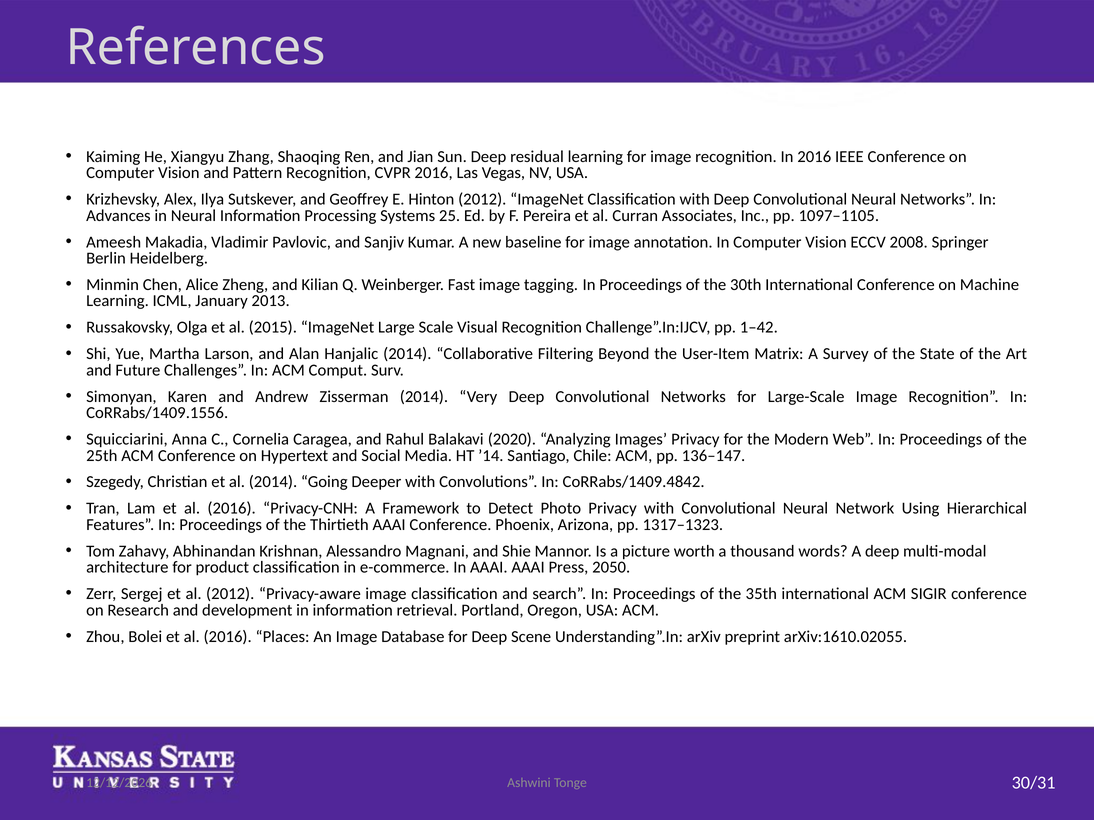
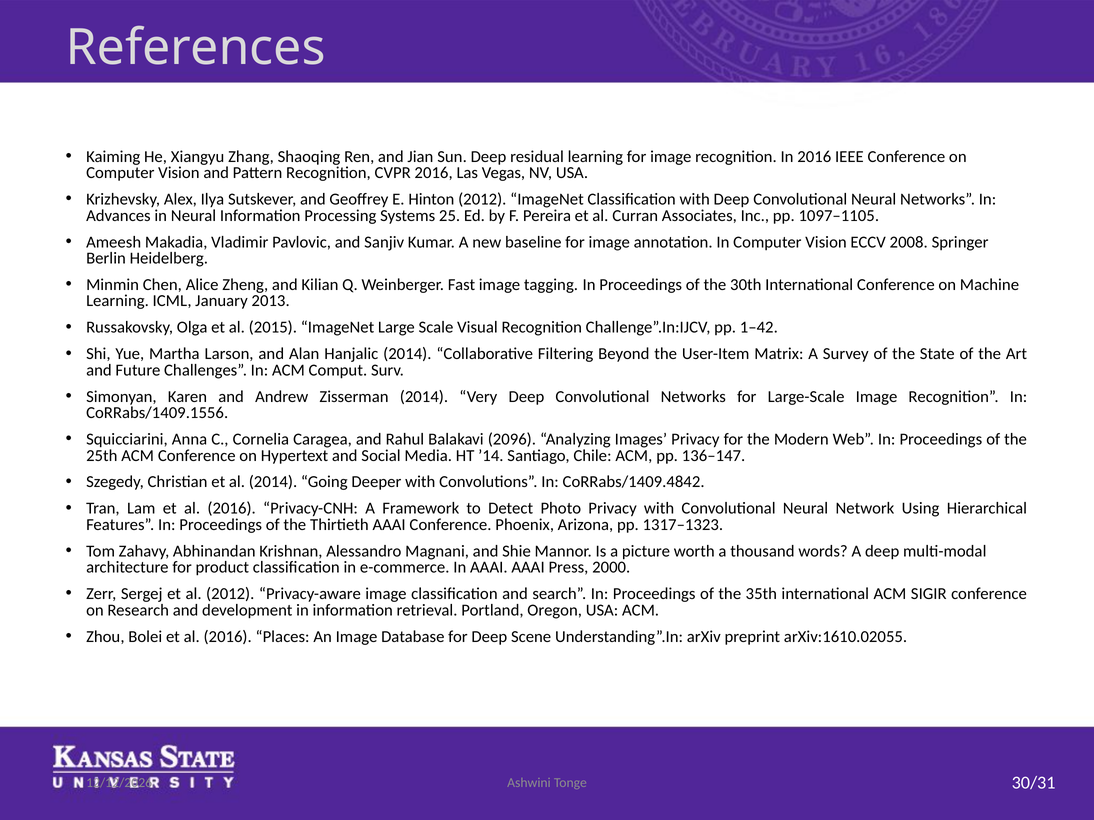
2020: 2020 -> 2096
2050: 2050 -> 2000
